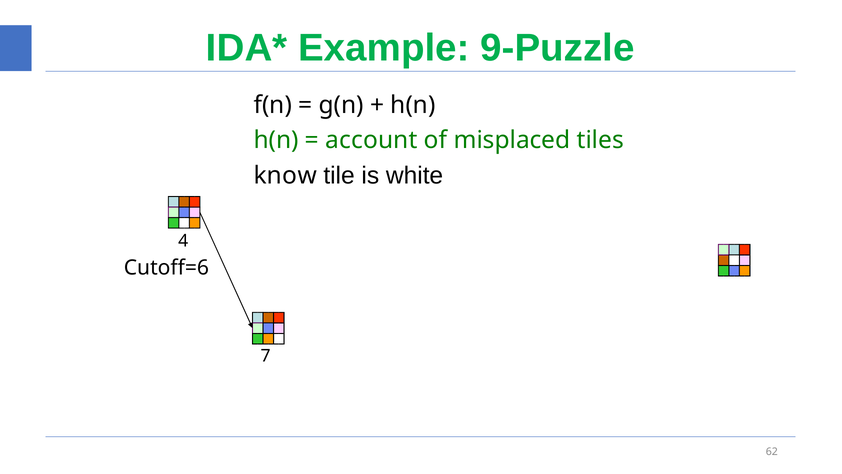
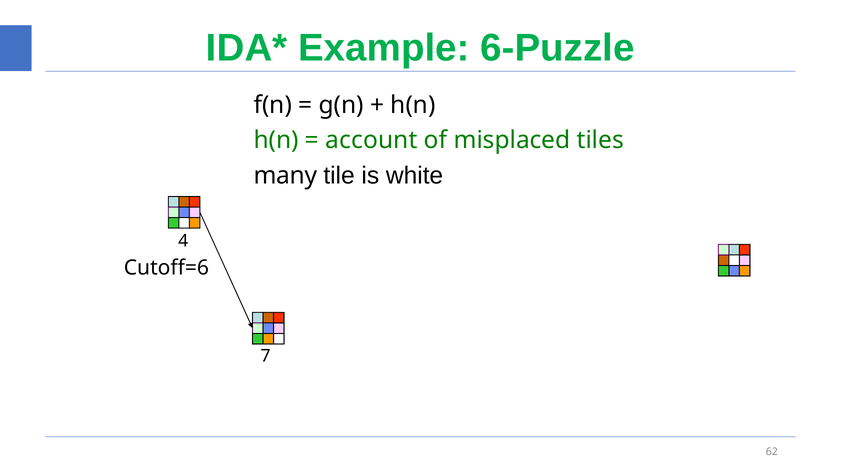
9-Puzzle: 9-Puzzle -> 6-Puzzle
know: know -> many
